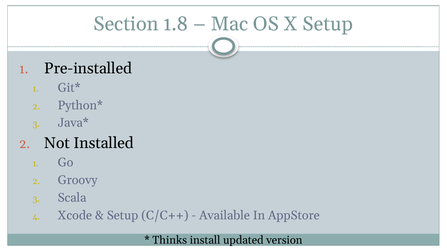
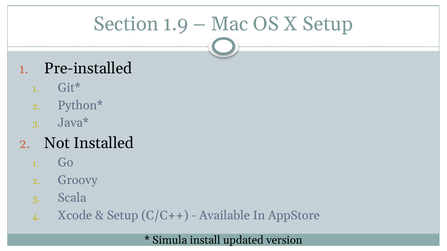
1.8: 1.8 -> 1.9
Thinks: Thinks -> Simula
